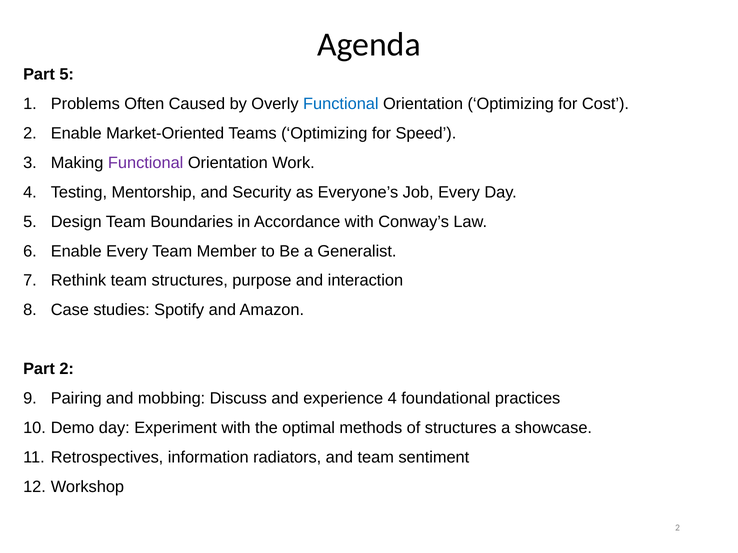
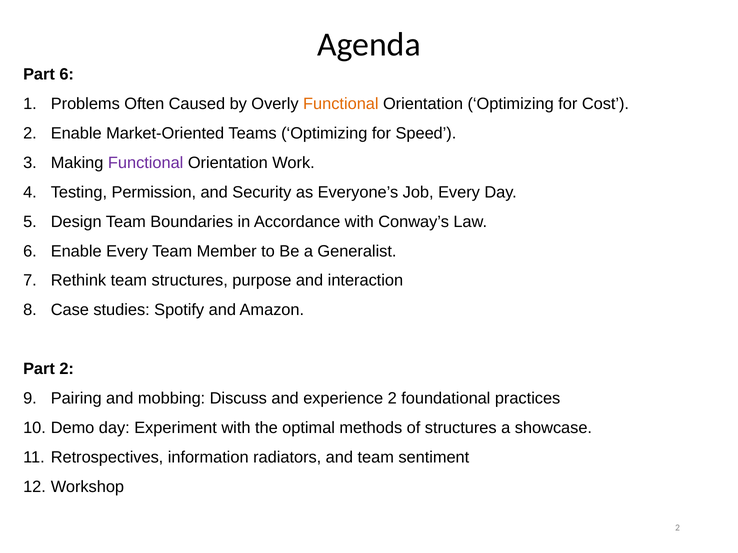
Part 5: 5 -> 6
Functional at (341, 104) colour: blue -> orange
Mentorship: Mentorship -> Permission
experience 4: 4 -> 2
